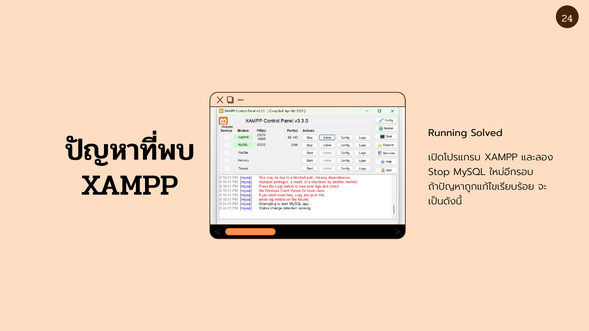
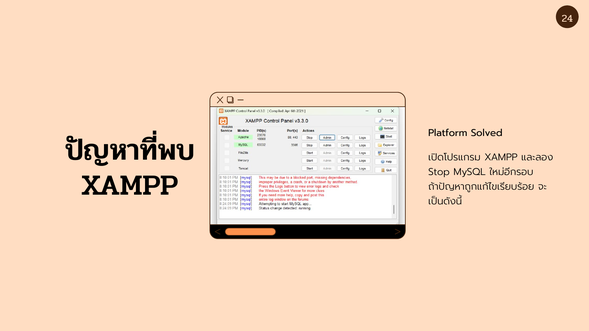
Running: Running -> Platform
